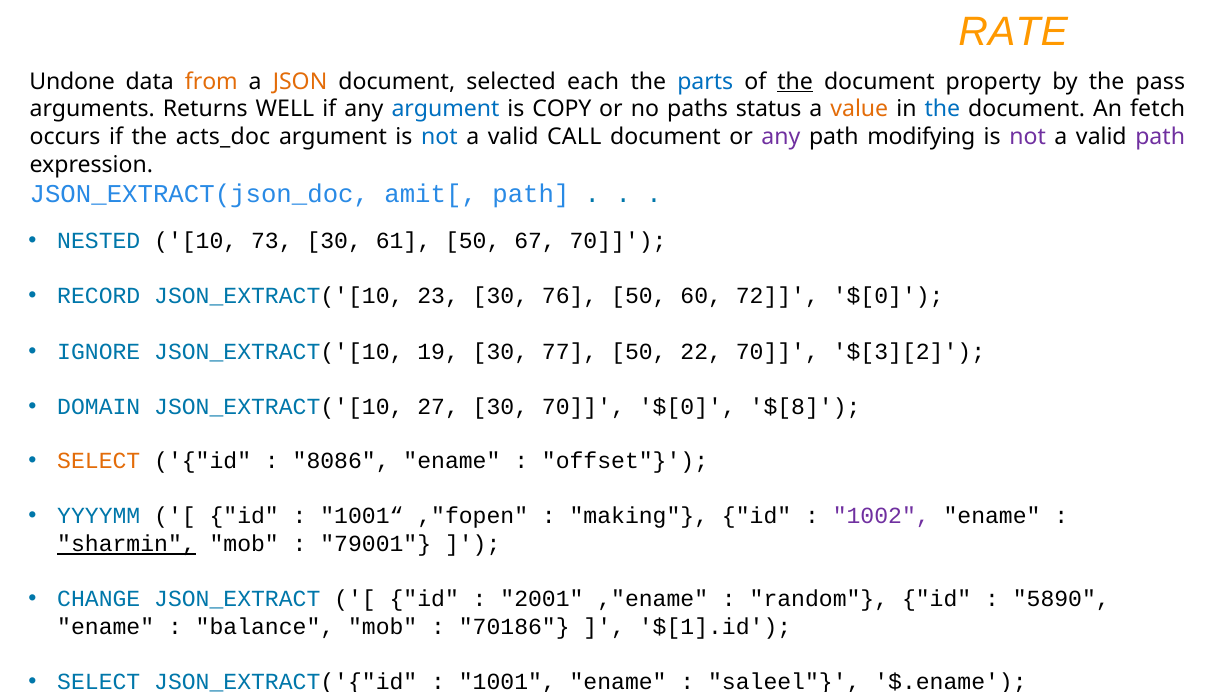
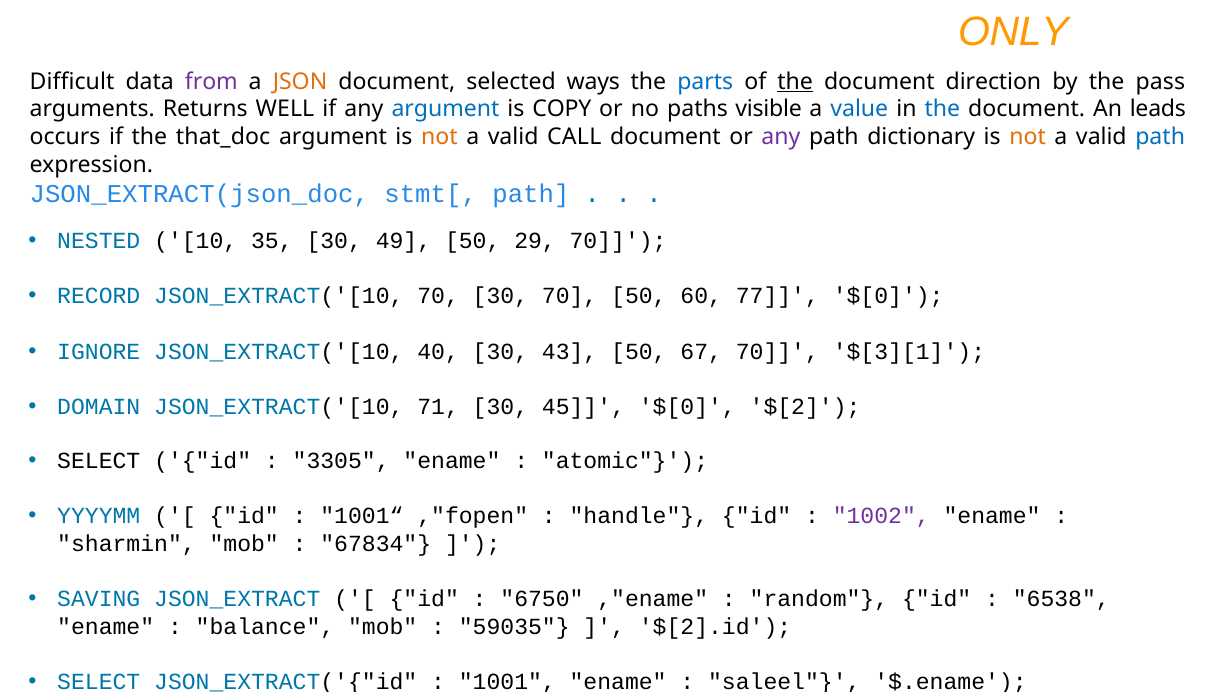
RATE: RATE -> ONLY
Undone: Undone -> Difficult
from colour: orange -> purple
each: each -> ways
property: property -> direction
status: status -> visible
value colour: orange -> blue
fetch: fetch -> leads
acts_doc: acts_doc -> that_doc
not at (439, 137) colour: blue -> orange
modifying: modifying -> dictionary
not at (1028, 137) colour: purple -> orange
path at (1160, 137) colour: purple -> blue
amit[: amit[ -> stmt[
73: 73 -> 35
61: 61 -> 49
67: 67 -> 29
JSON_EXTRACT('[10 23: 23 -> 70
30 76: 76 -> 70
72: 72 -> 77
19: 19 -> 40
77: 77 -> 43
22: 22 -> 67
$[3][2: $[3][2 -> $[3][1
27: 27 -> 71
30 70: 70 -> 45
$[8: $[8 -> $[2
SELECT at (99, 461) colour: orange -> black
8086: 8086 -> 3305
offset: offset -> atomic
making: making -> handle
sharmin underline: present -> none
79001: 79001 -> 67834
CHANGE: CHANGE -> SAVING
2001: 2001 -> 6750
5890: 5890 -> 6538
70186: 70186 -> 59035
$[1].id: $[1].id -> $[2].id
